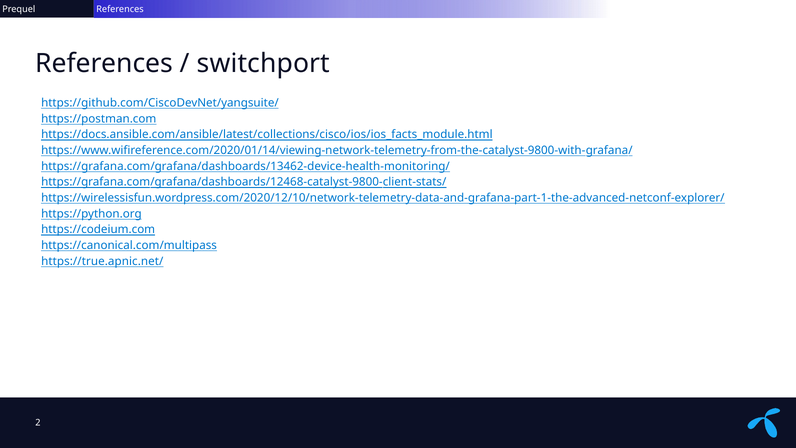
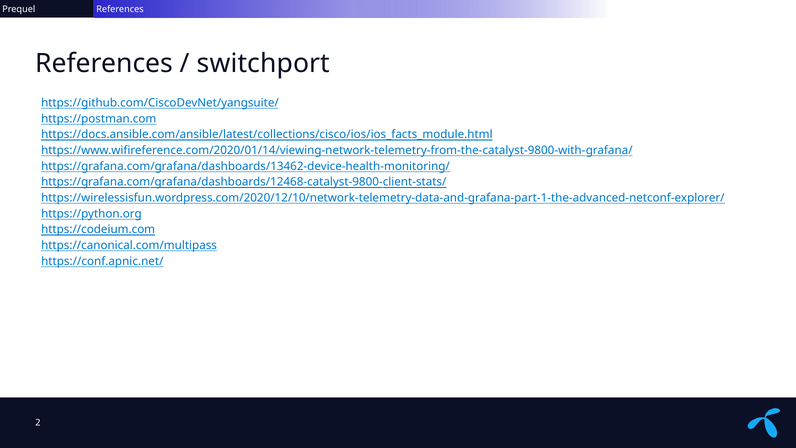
https://true.apnic.net/: https://true.apnic.net/ -> https://conf.apnic.net/
